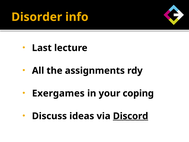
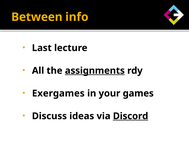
Disorder: Disorder -> Between
assignments underline: none -> present
coping: coping -> games
